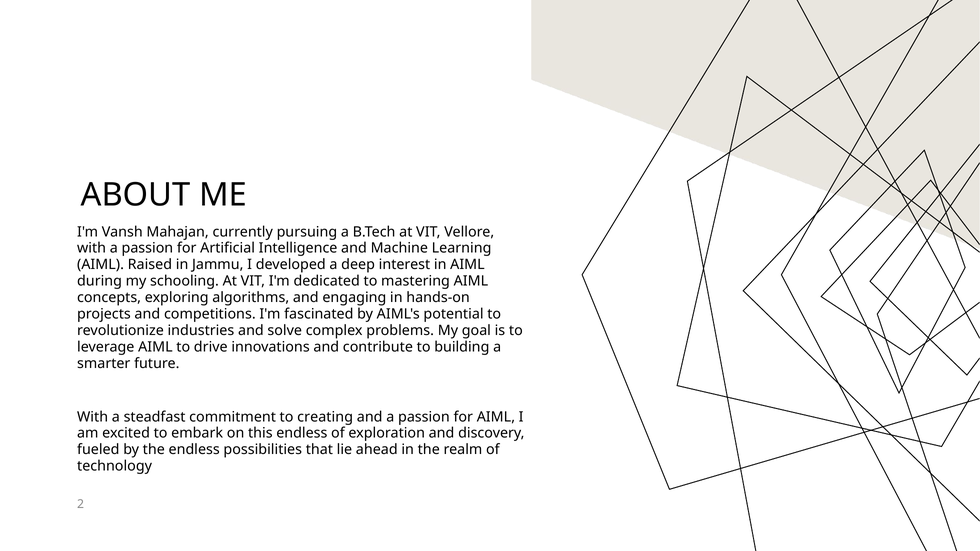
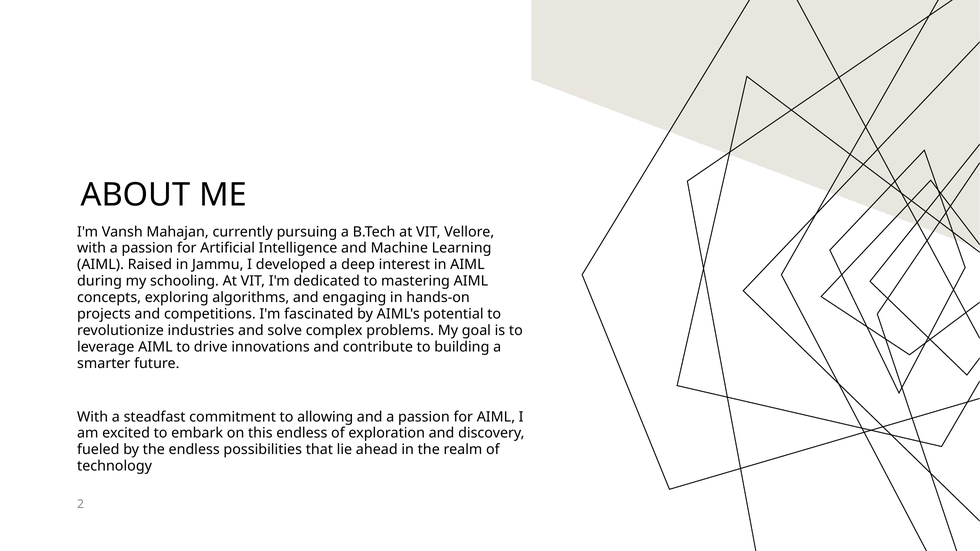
creating: creating -> allowing
